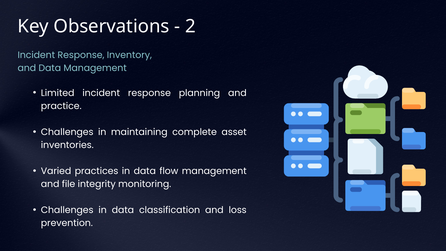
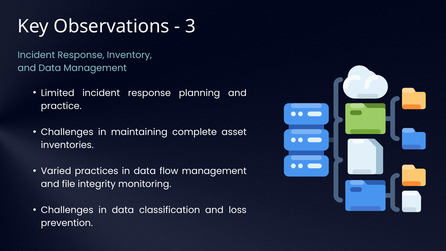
2: 2 -> 3
